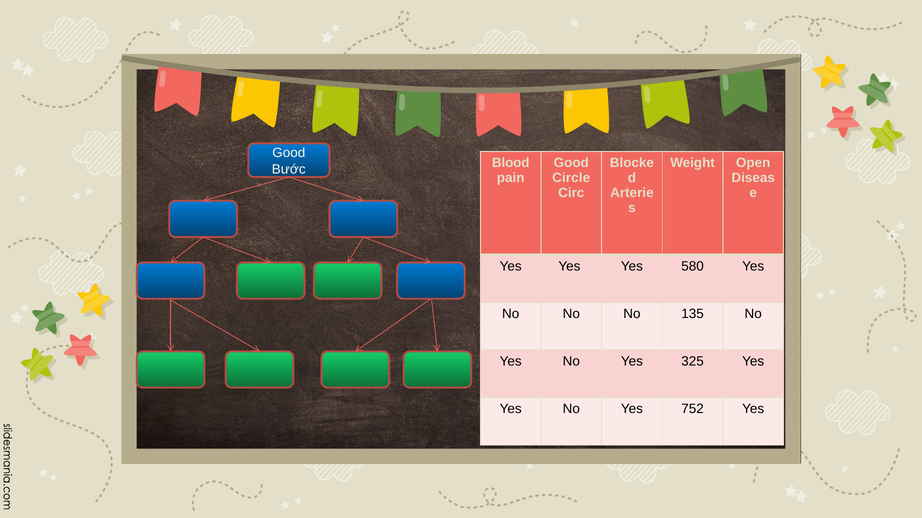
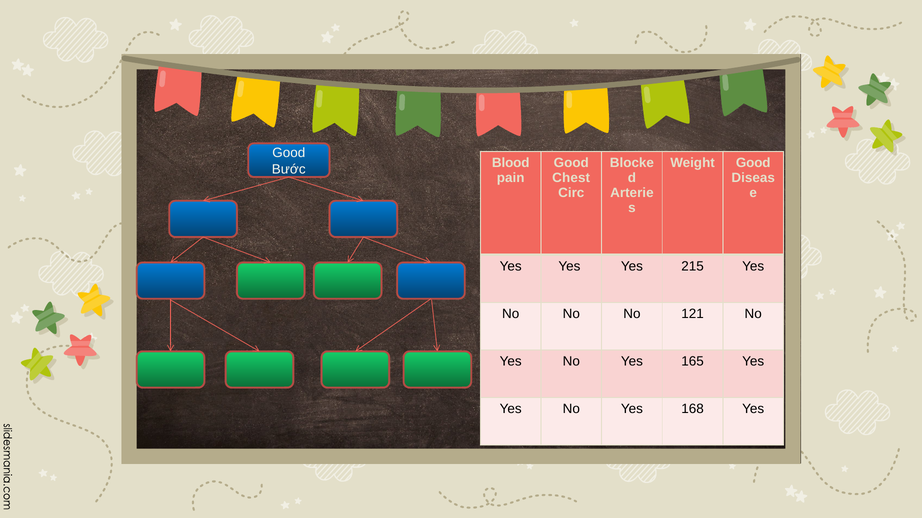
Weight Open: Open -> Good
Circle: Circle -> Chest
580: 580 -> 215
135: 135 -> 121
325: 325 -> 165
752: 752 -> 168
